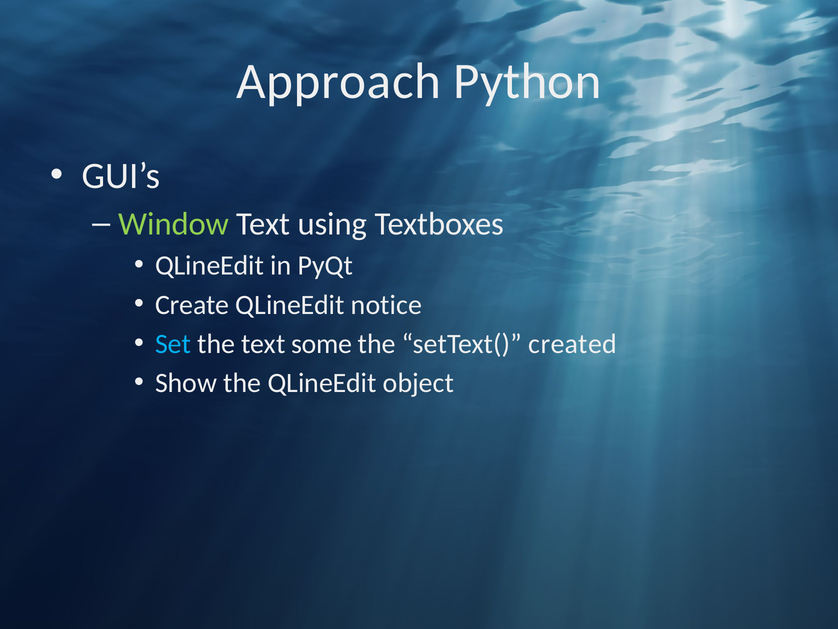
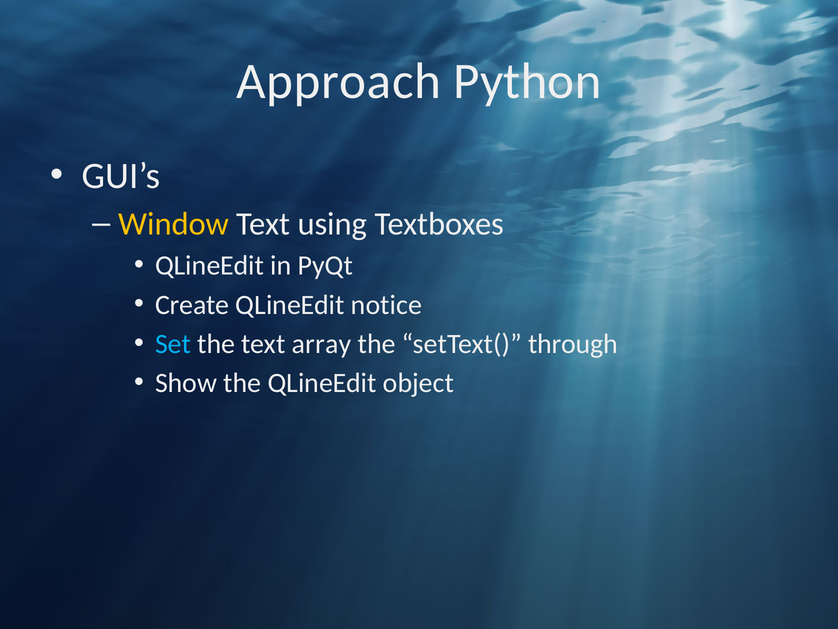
Window colour: light green -> yellow
some: some -> array
created: created -> through
